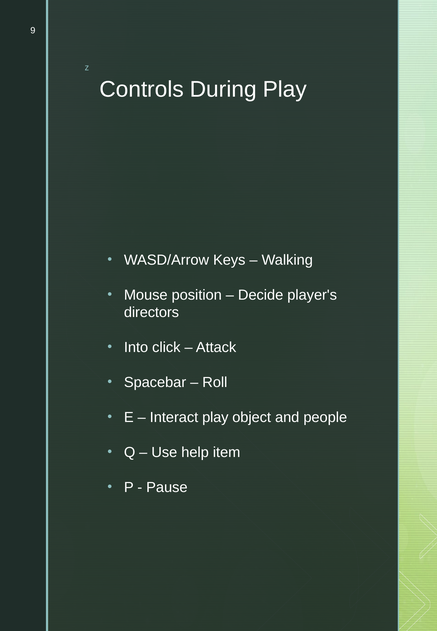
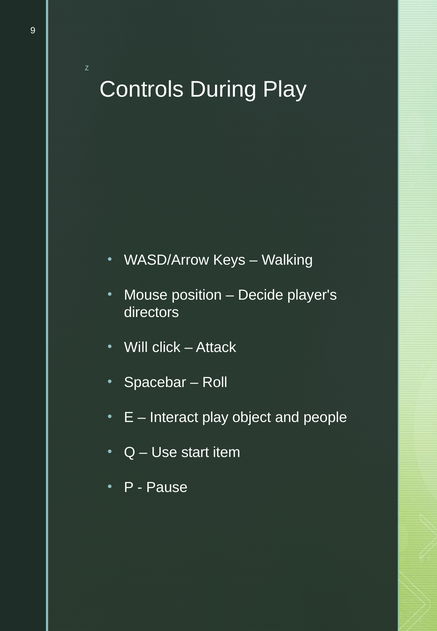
Into: Into -> Will
help: help -> start
